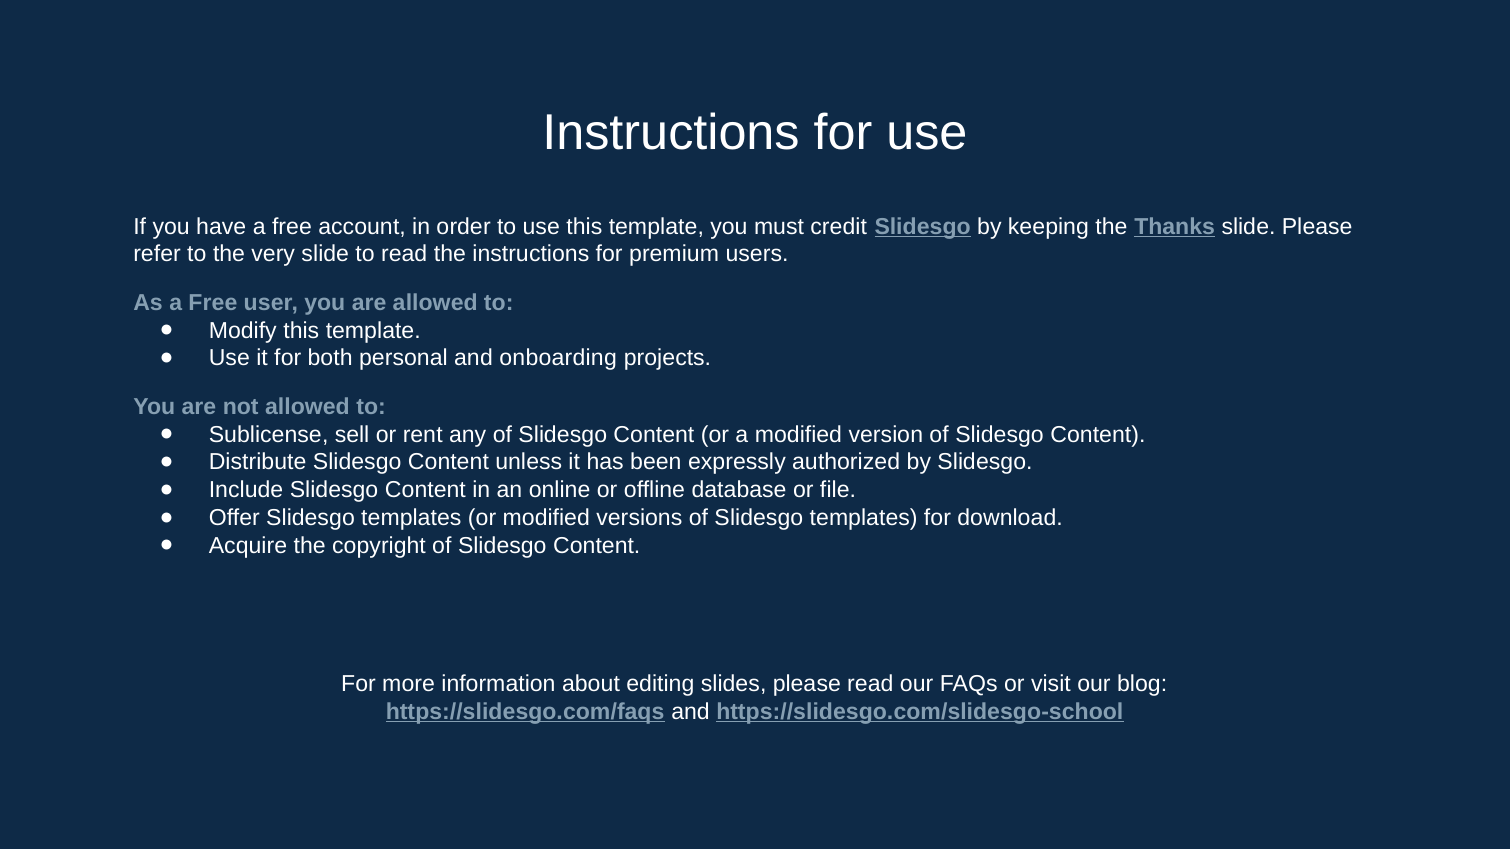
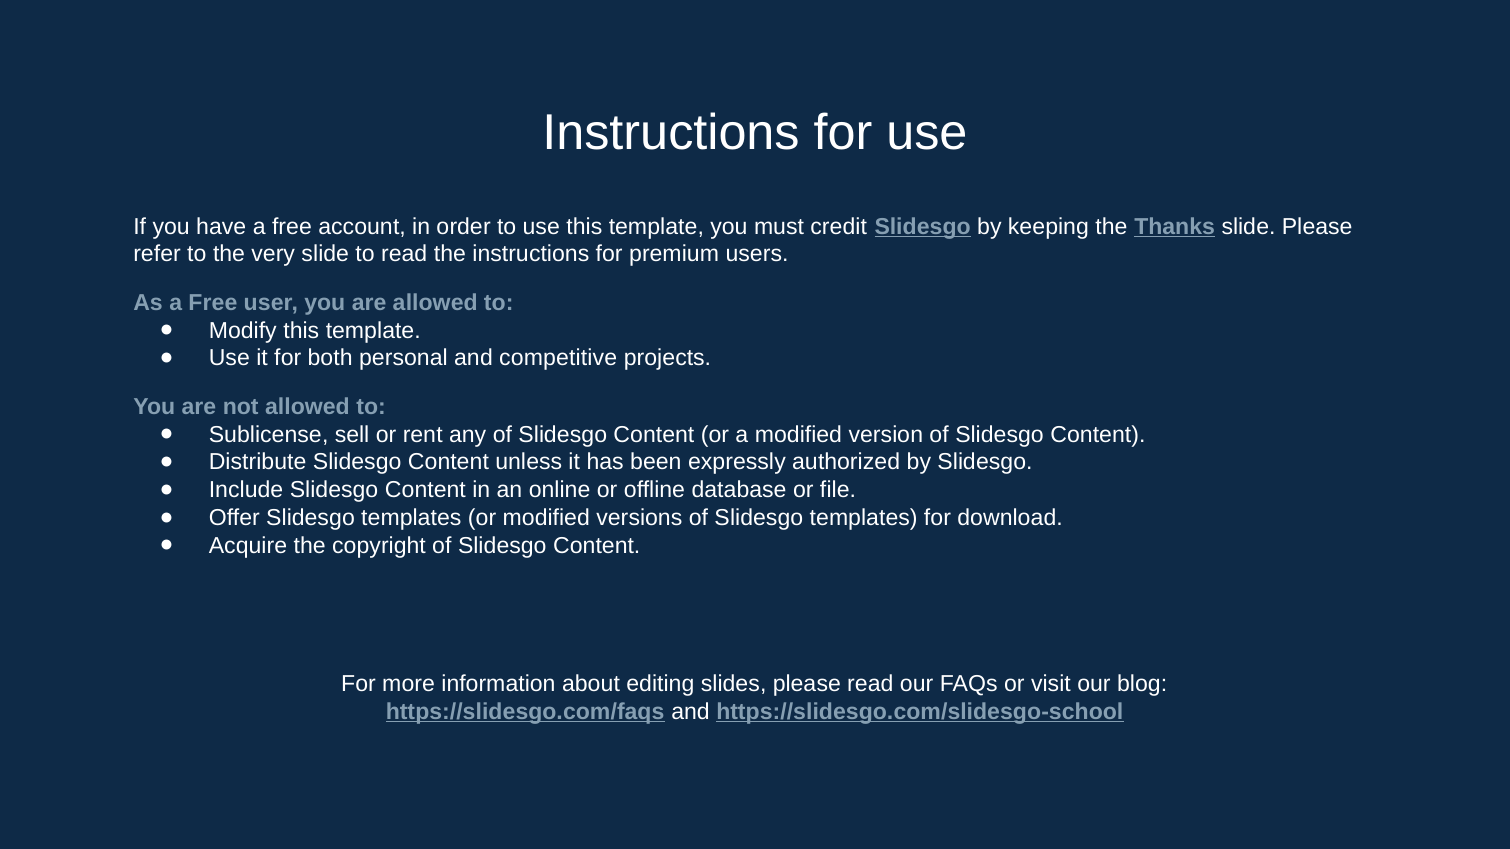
onboarding: onboarding -> competitive
